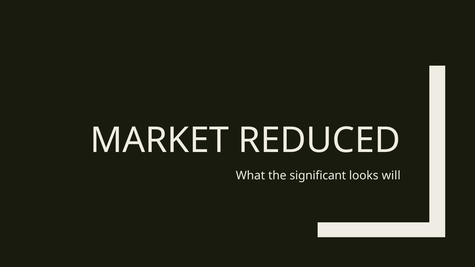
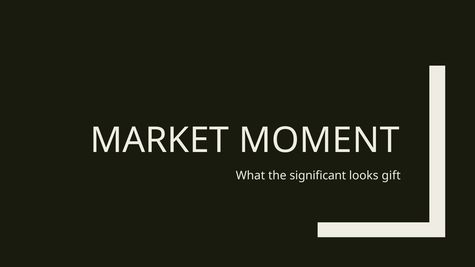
REDUCED: REDUCED -> MOMENT
will: will -> gift
